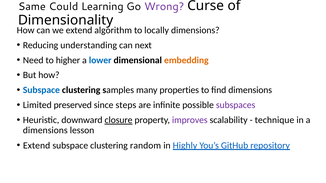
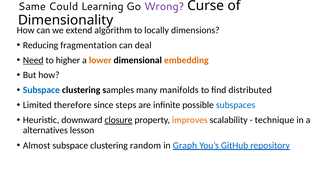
understanding: understanding -> fragmentation
next: next -> deal
Need underline: none -> present
lower colour: blue -> orange
properties: properties -> manifolds
find dimensions: dimensions -> distributed
preserved: preserved -> therefore
subspaces colour: purple -> blue
improves colour: purple -> orange
dimensions at (45, 131): dimensions -> alternatives
Extend at (37, 146): Extend -> Almost
Highly: Highly -> Graph
